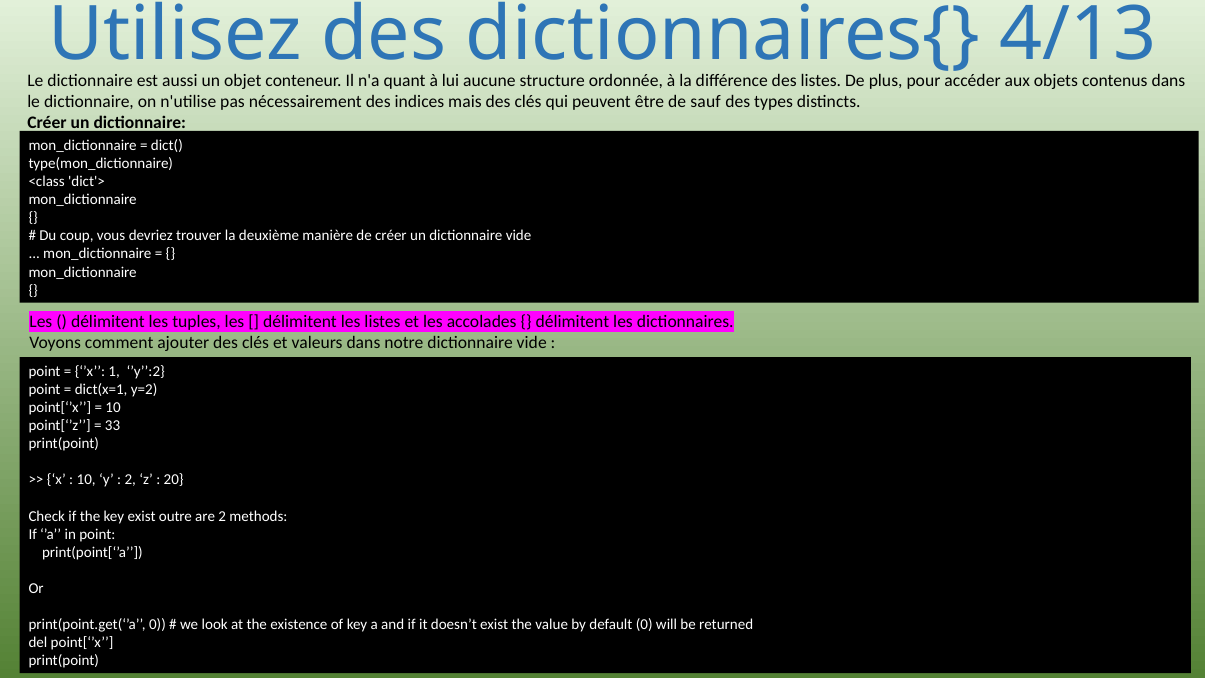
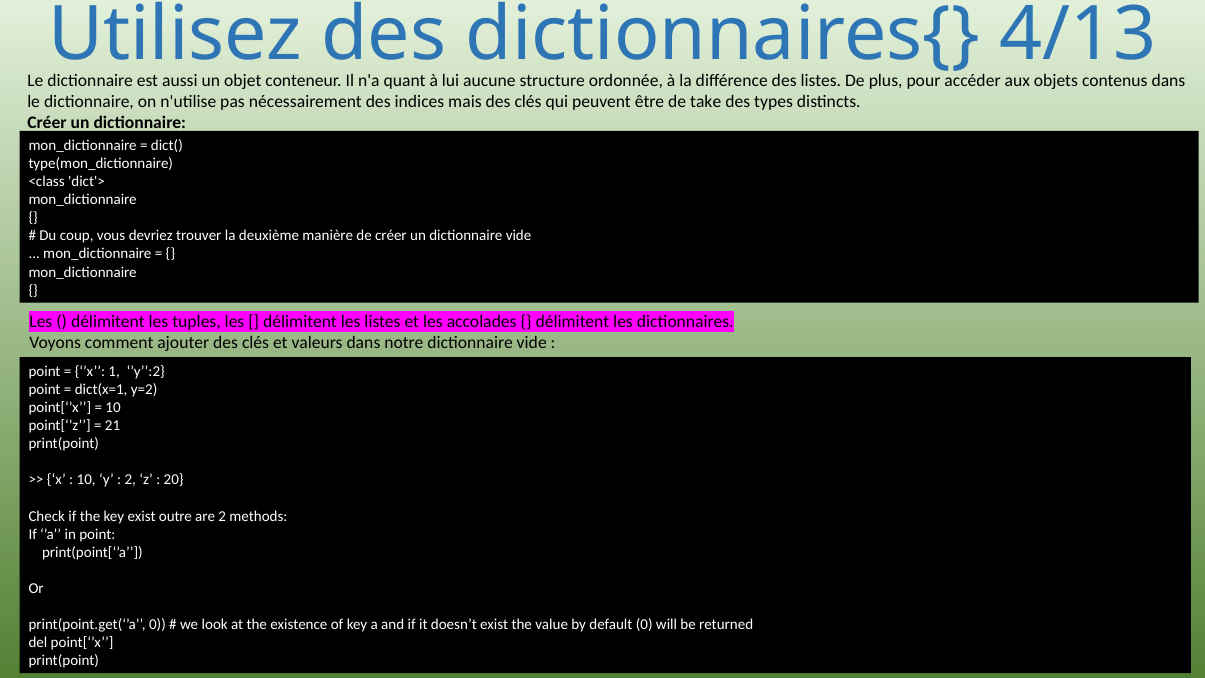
sauf: sauf -> take
33: 33 -> 21
